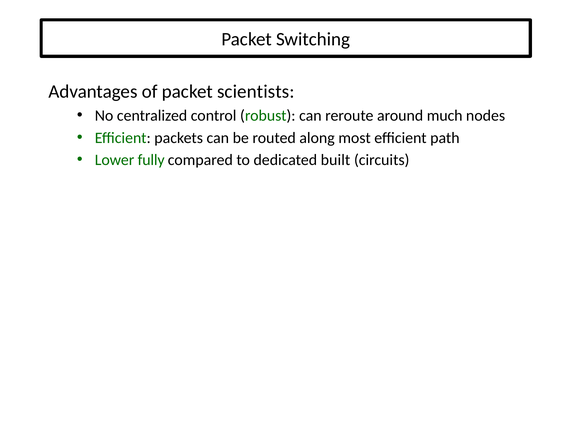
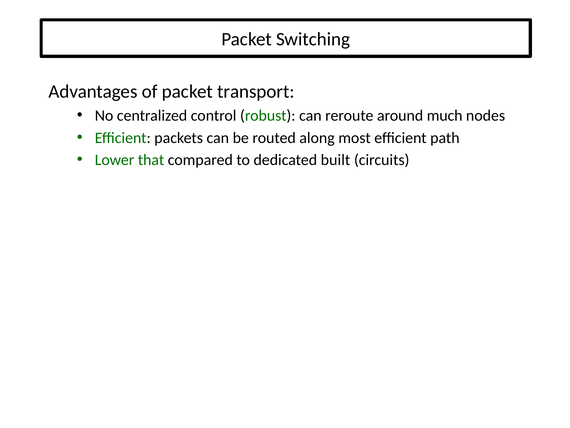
scientists: scientists -> transport
fully: fully -> that
